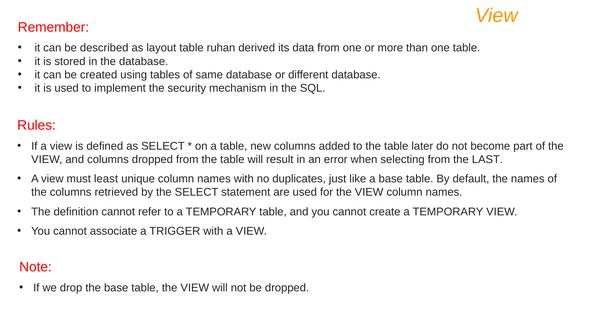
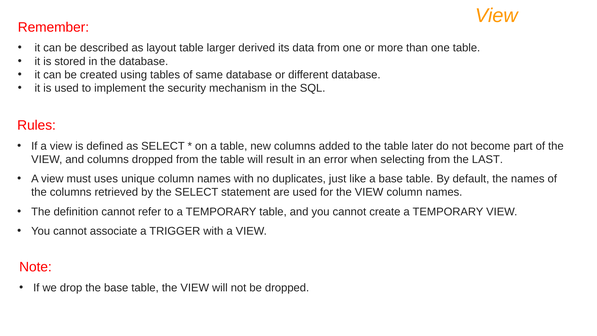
ruhan: ruhan -> larger
least: least -> uses
